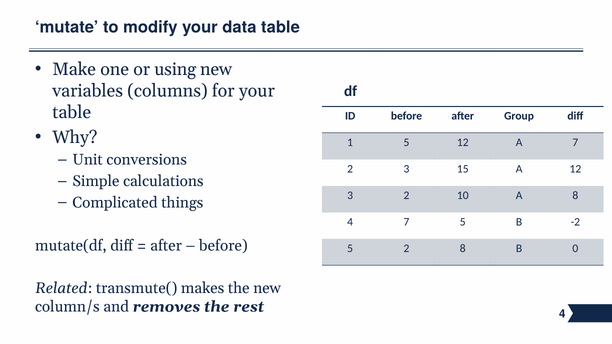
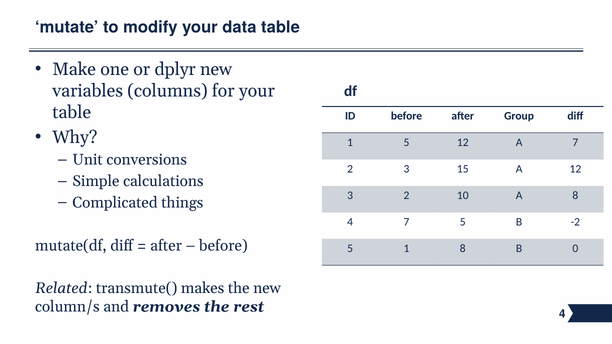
using: using -> dplyr
5 2: 2 -> 1
